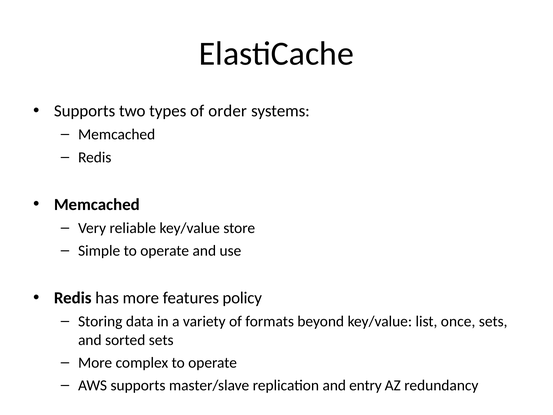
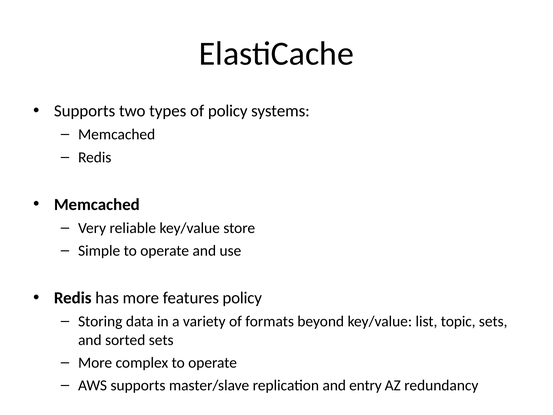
of order: order -> policy
once: once -> topic
